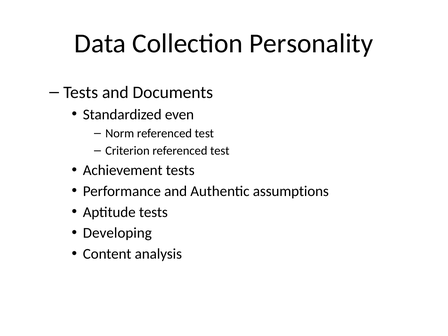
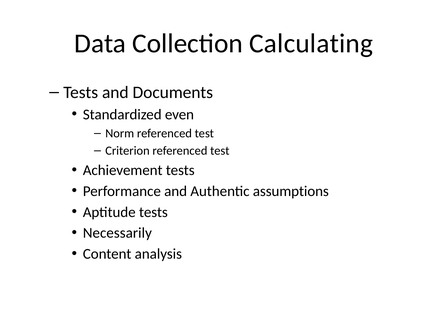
Personality: Personality -> Calculating
Developing: Developing -> Necessarily
